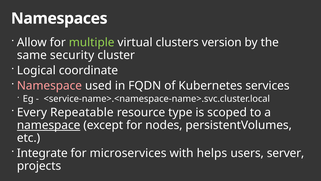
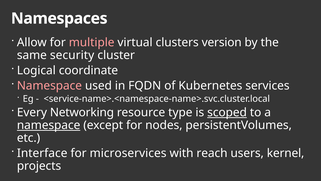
multiple colour: light green -> pink
Repeatable: Repeatable -> Networking
scoped underline: none -> present
Integrate: Integrate -> Interface
helps: helps -> reach
server: server -> kernel
